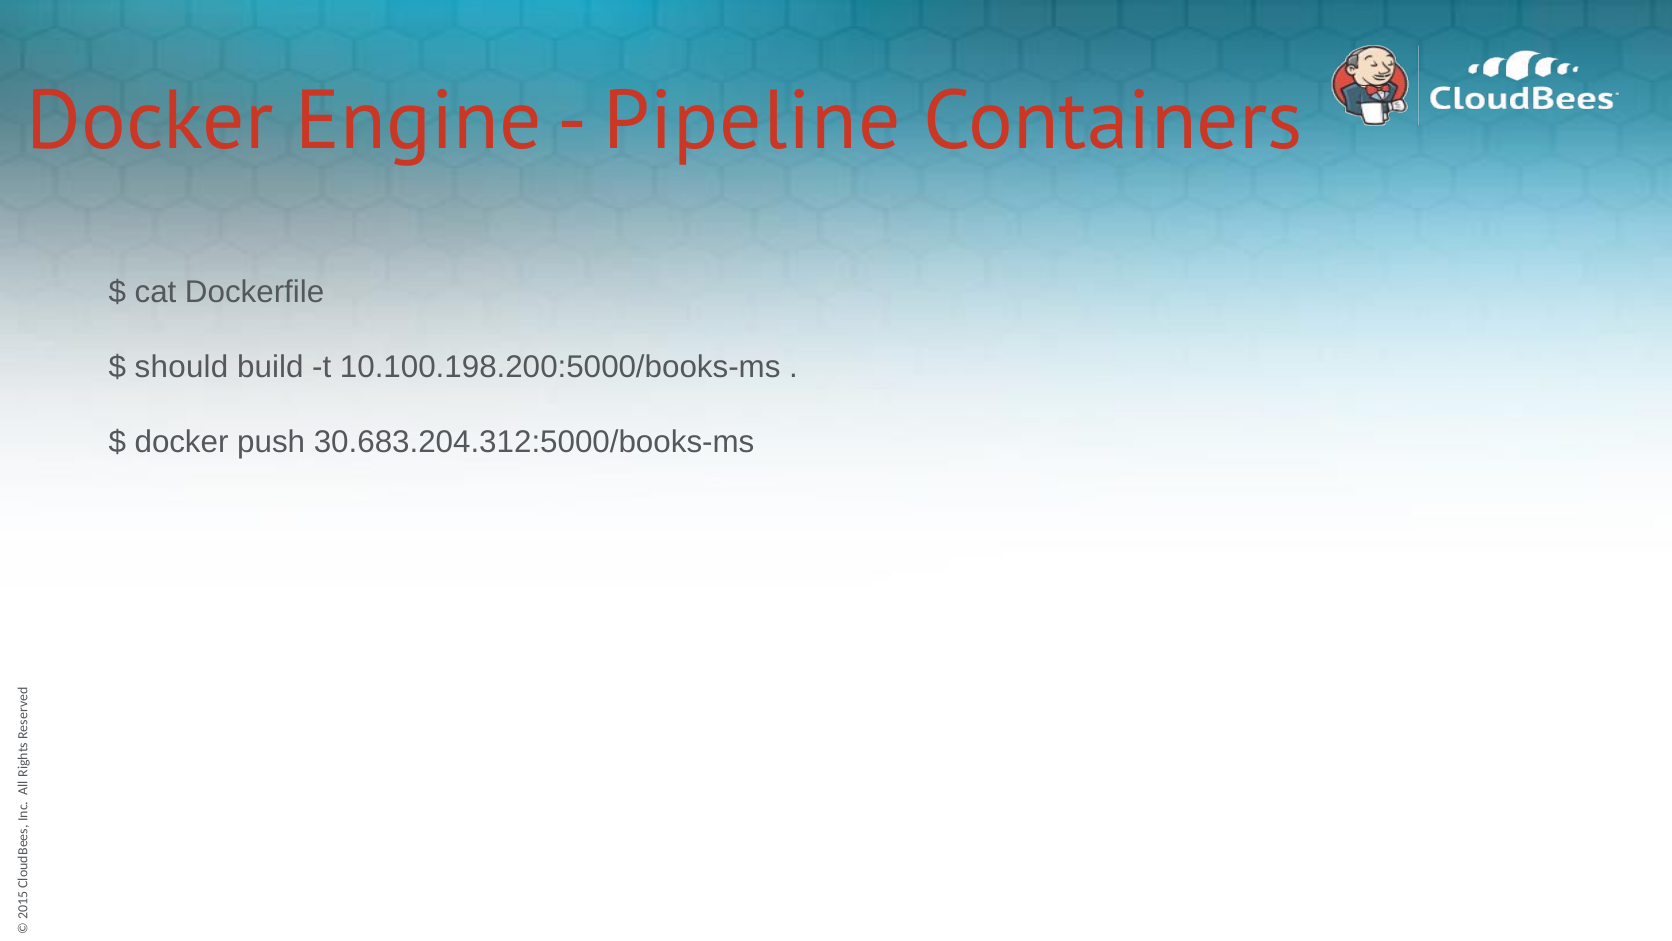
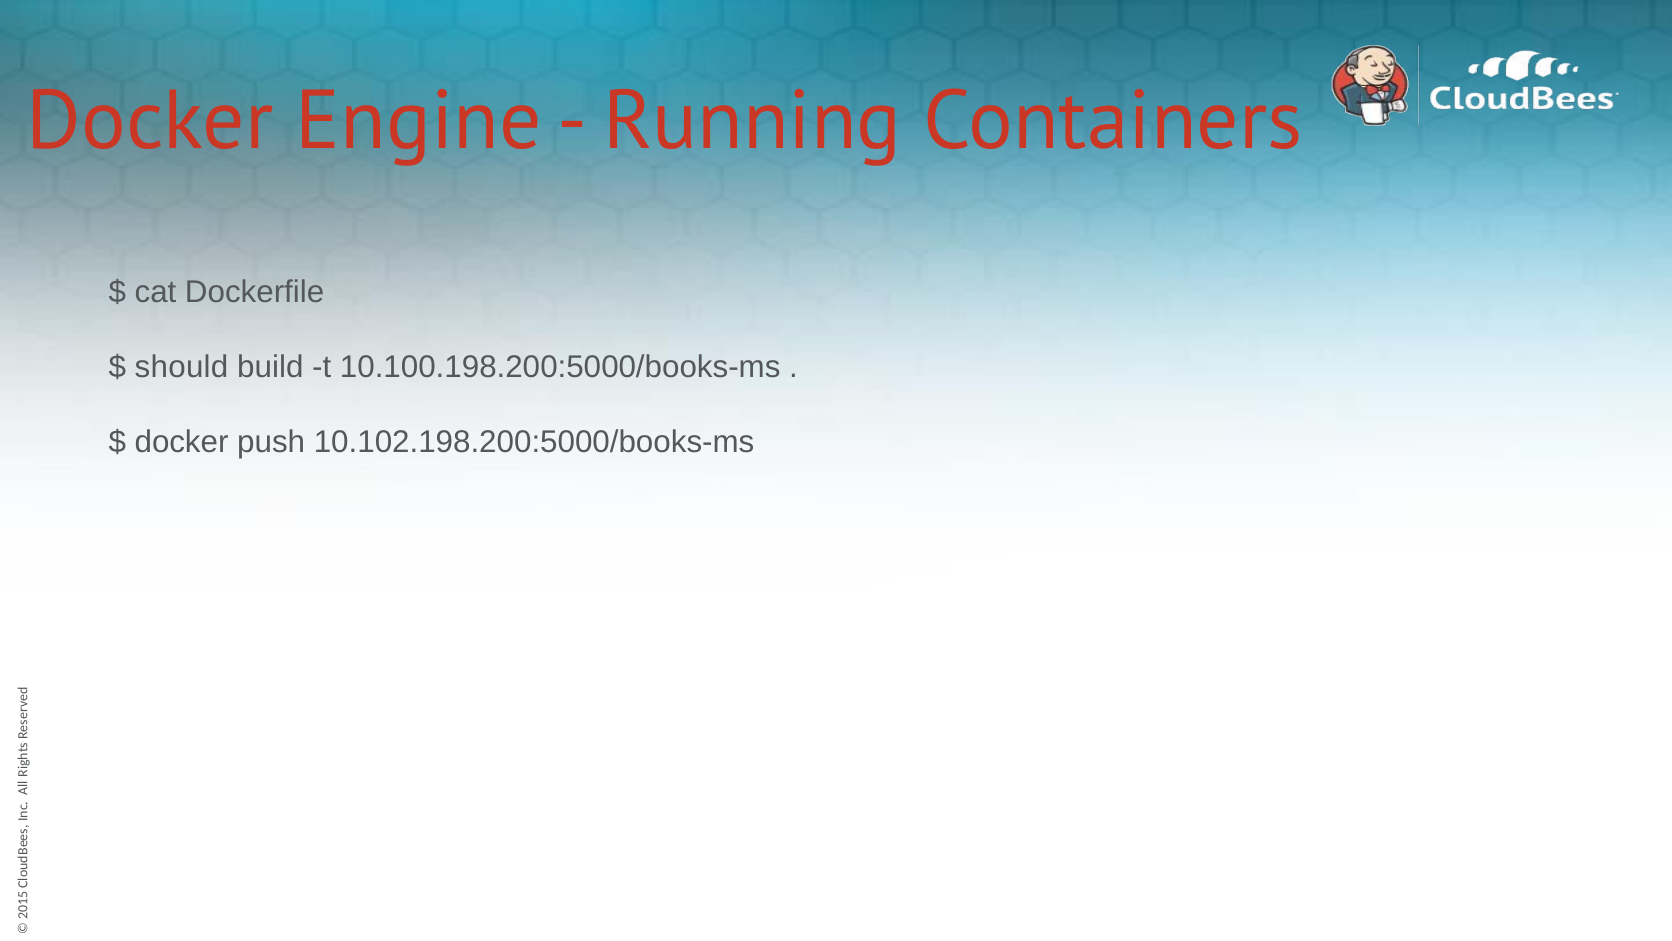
Pipeline: Pipeline -> Running
30.683.204.312:5000/books-ms: 30.683.204.312:5000/books-ms -> 10.102.198.200:5000/books-ms
